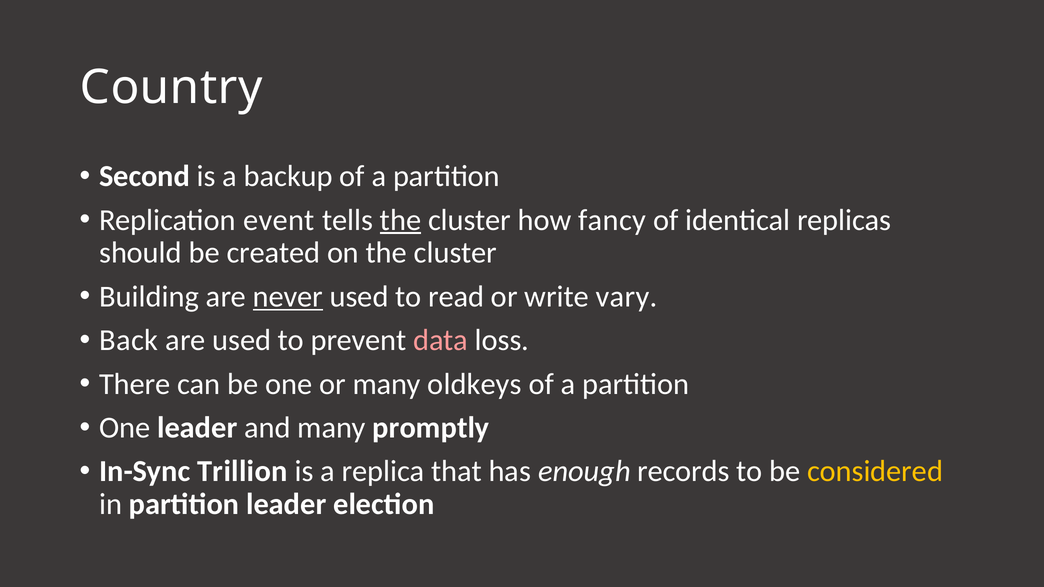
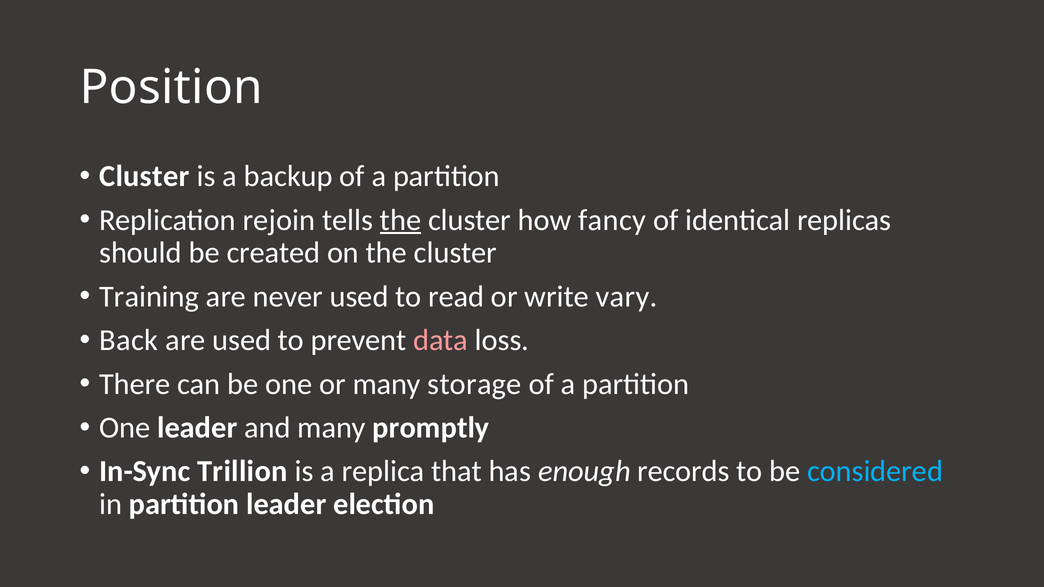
Country: Country -> Position
Second at (145, 176): Second -> Cluster
event: event -> rejoin
Building: Building -> Training
never underline: present -> none
oldkeys: oldkeys -> storage
considered colour: yellow -> light blue
